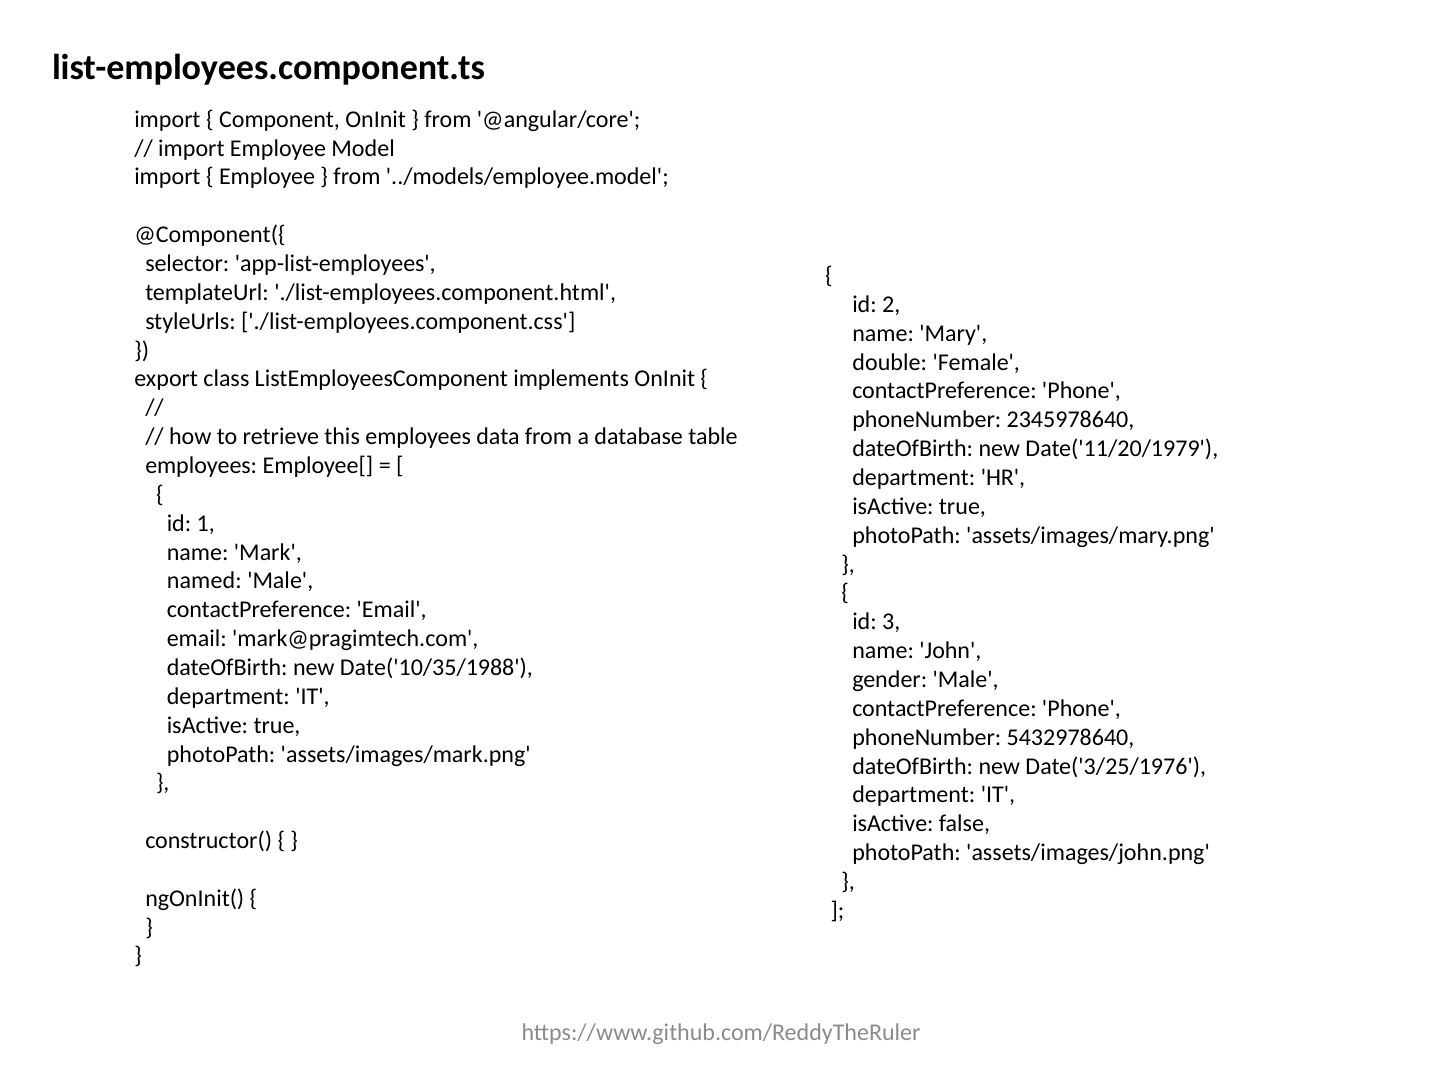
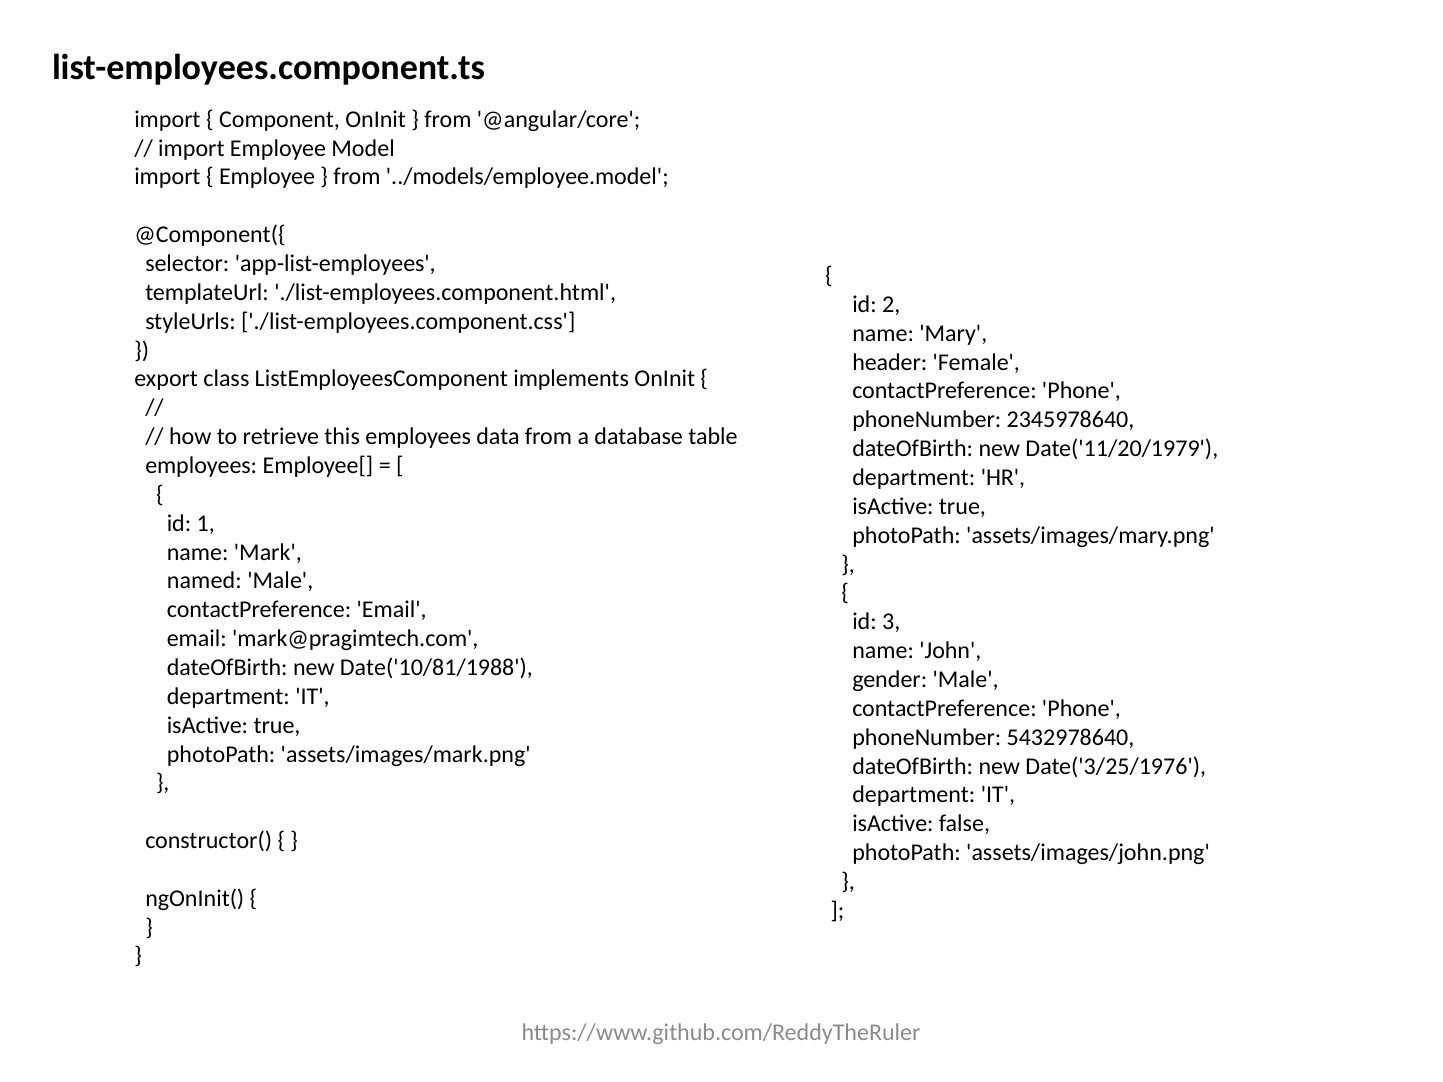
double: double -> header
Date('10/35/1988: Date('10/35/1988 -> Date('10/81/1988
